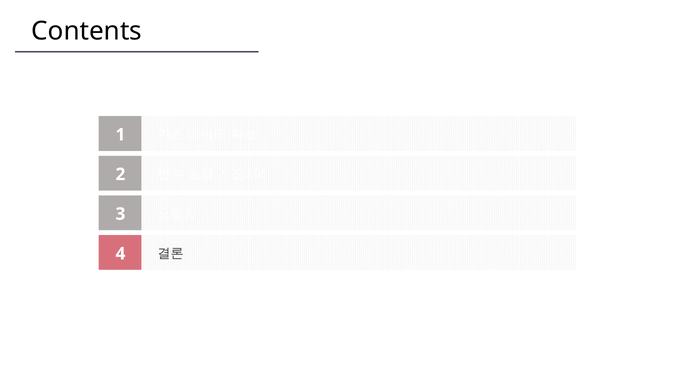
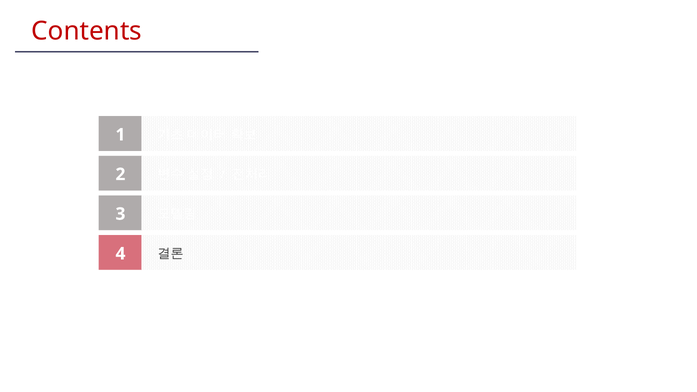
Contents colour: black -> red
